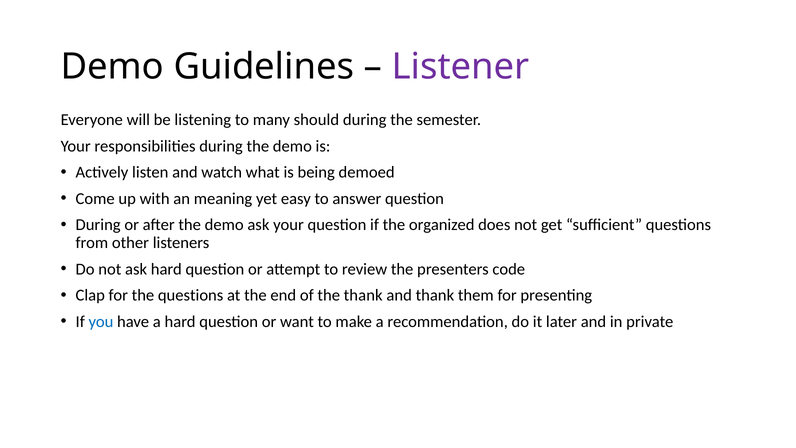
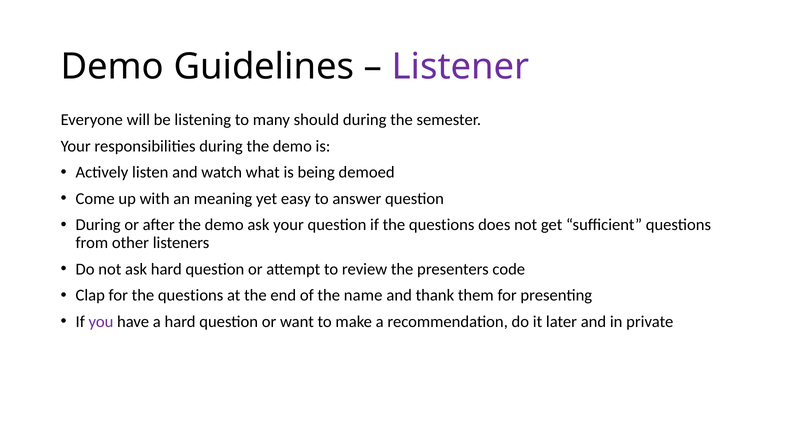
if the organized: organized -> questions
the thank: thank -> name
you colour: blue -> purple
